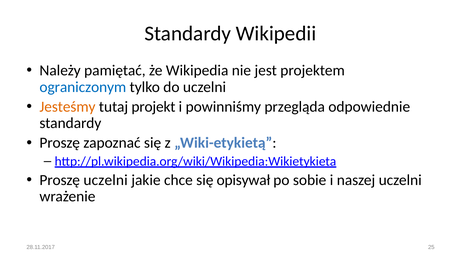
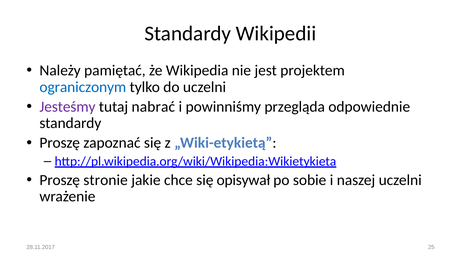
Jesteśmy colour: orange -> purple
projekt: projekt -> nabrać
Proszę uczelni: uczelni -> stronie
